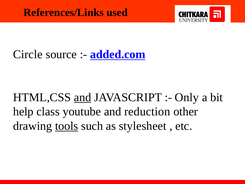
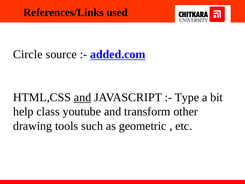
Only: Only -> Type
reduction: reduction -> transform
tools underline: present -> none
stylesheet: stylesheet -> geometric
